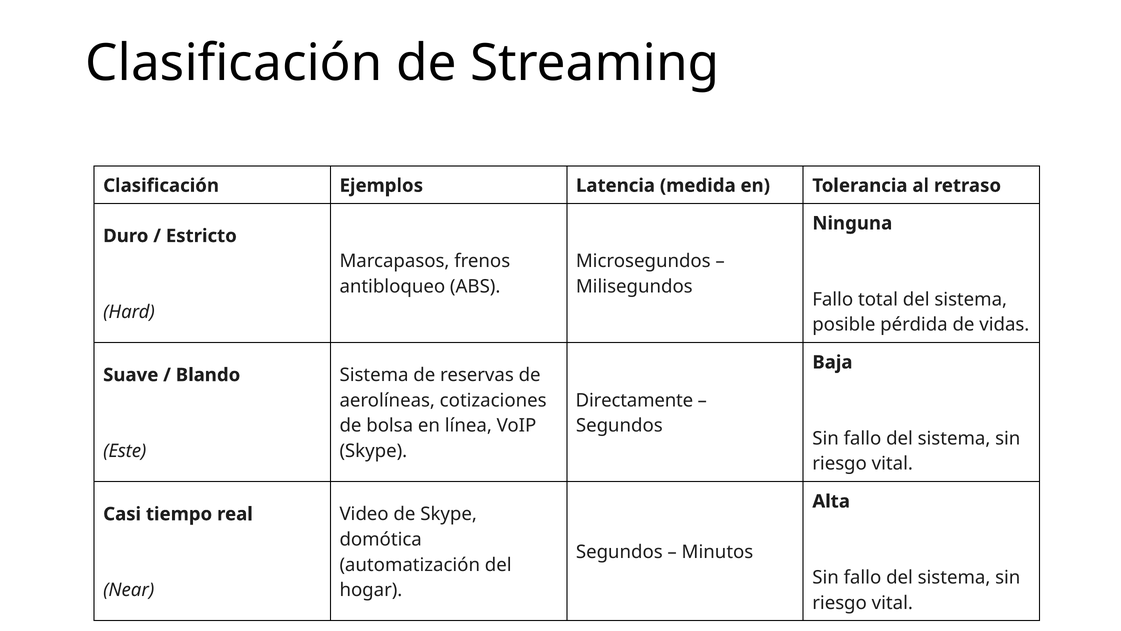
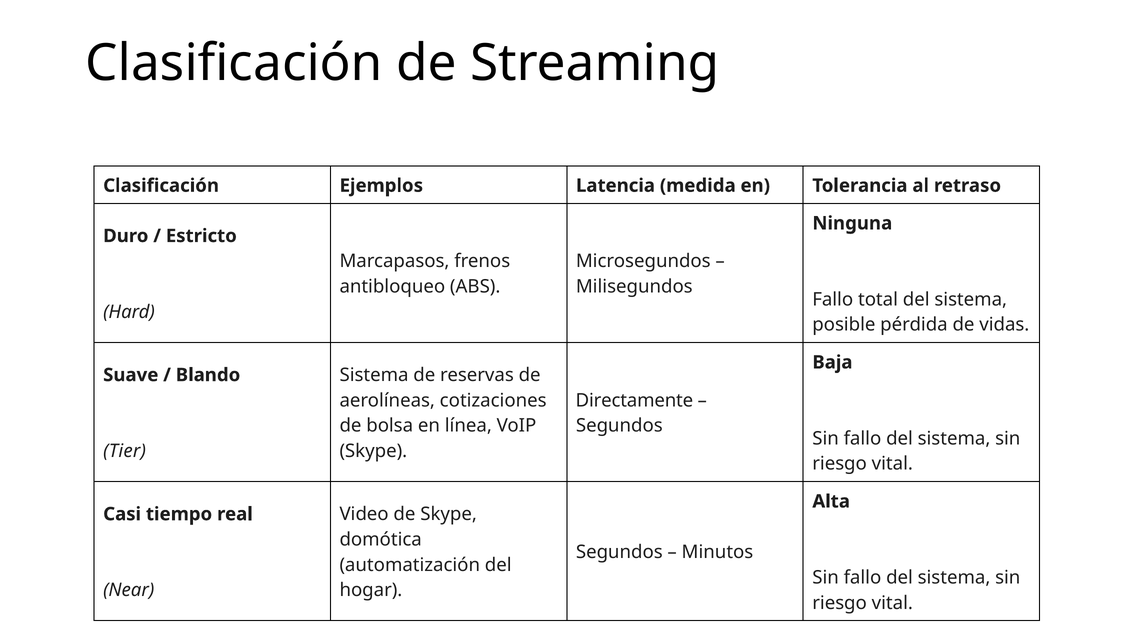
Este: Este -> Tier
